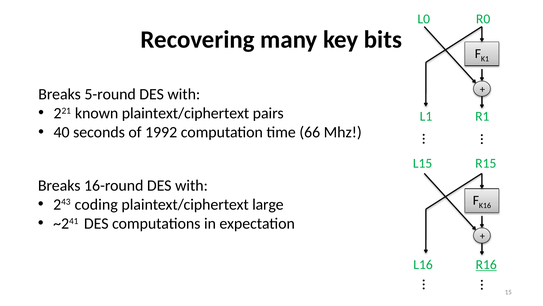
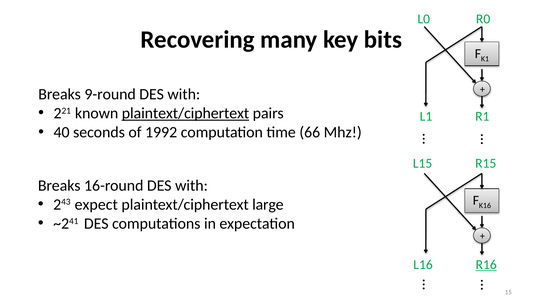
5-round: 5-round -> 9-round
plaintext/ciphertext at (186, 113) underline: none -> present
coding: coding -> expect
